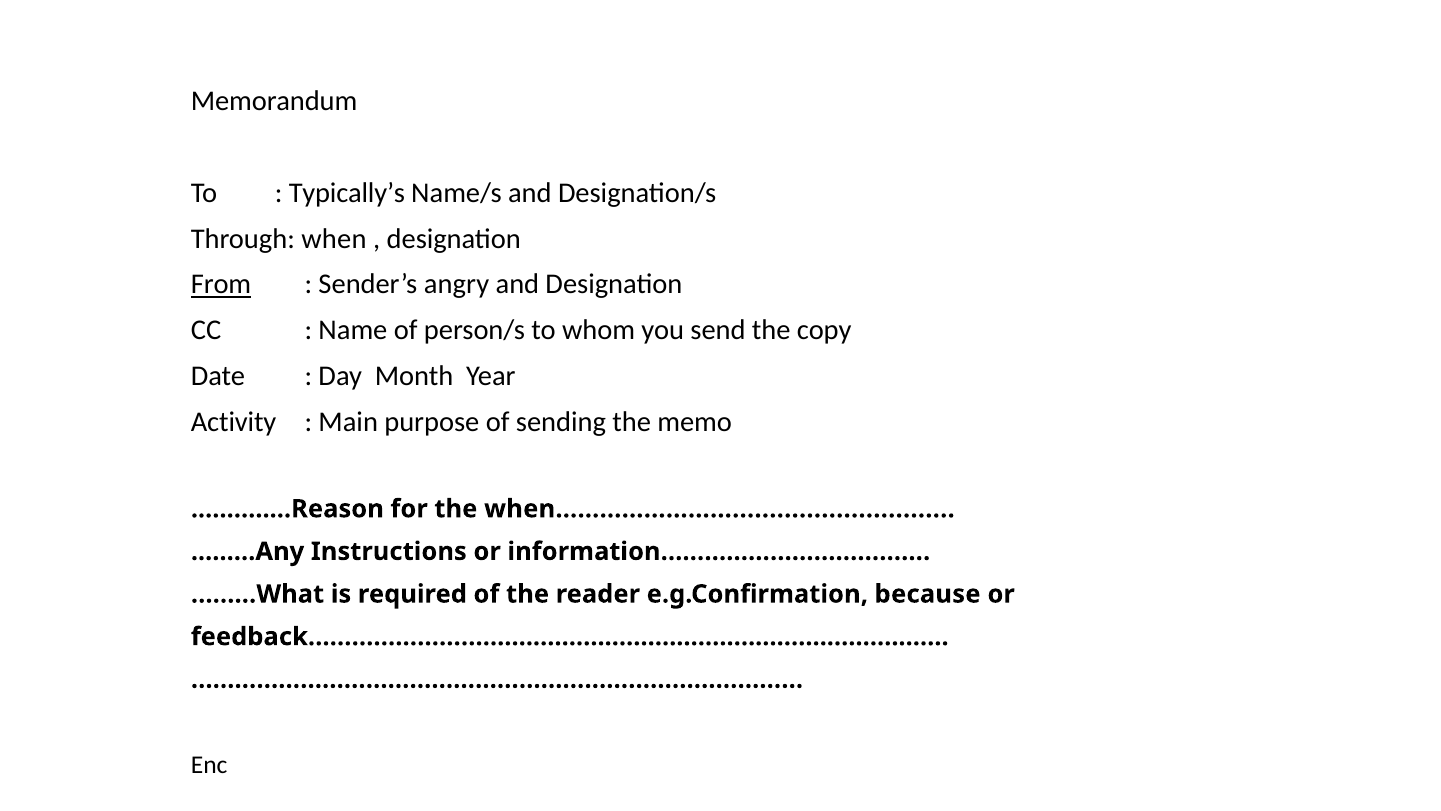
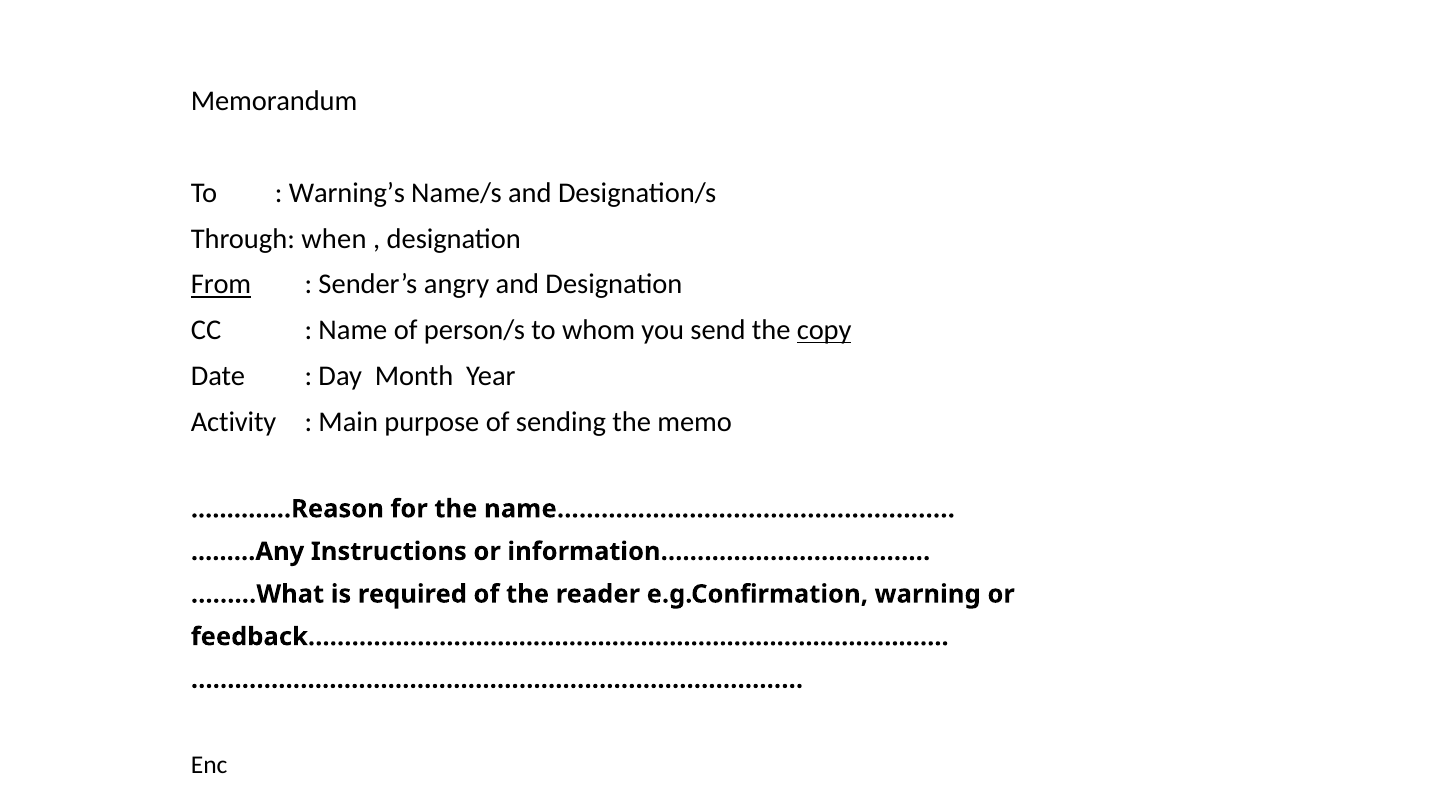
Typically’s: Typically’s -> Warning’s
copy underline: none -> present
when……………………: when…………………… -> name……………………
because: because -> warning
